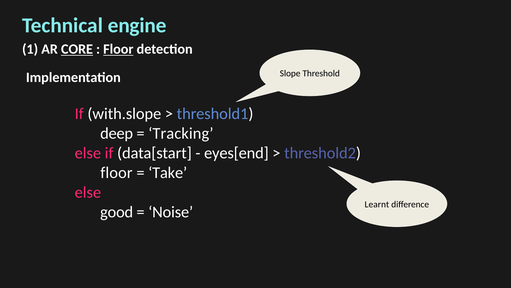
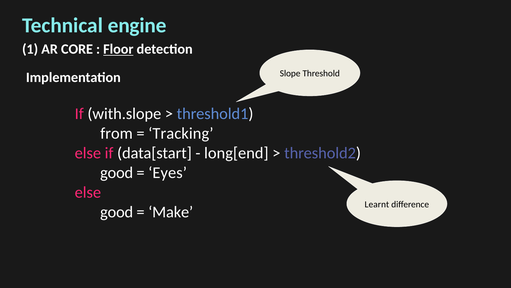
CORE underline: present -> none
deep: deep -> from
eyes[end: eyes[end -> long[end
floor at (116, 172): floor -> good
Take: Take -> Eyes
Noise: Noise -> Make
